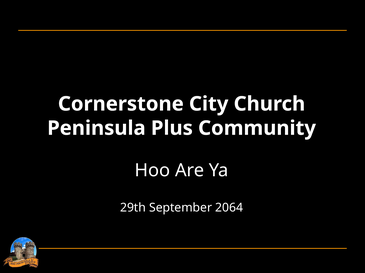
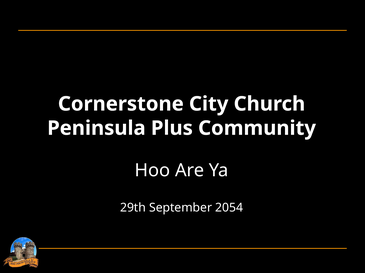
2064: 2064 -> 2054
